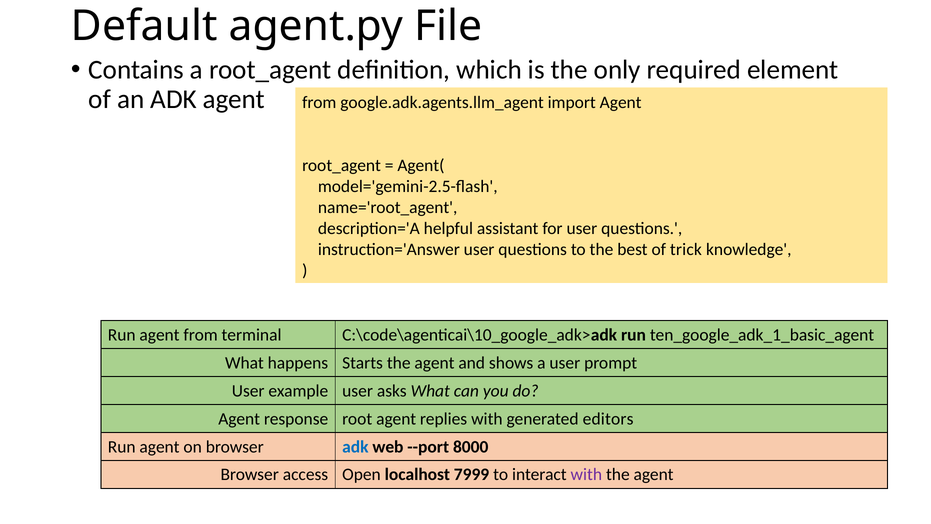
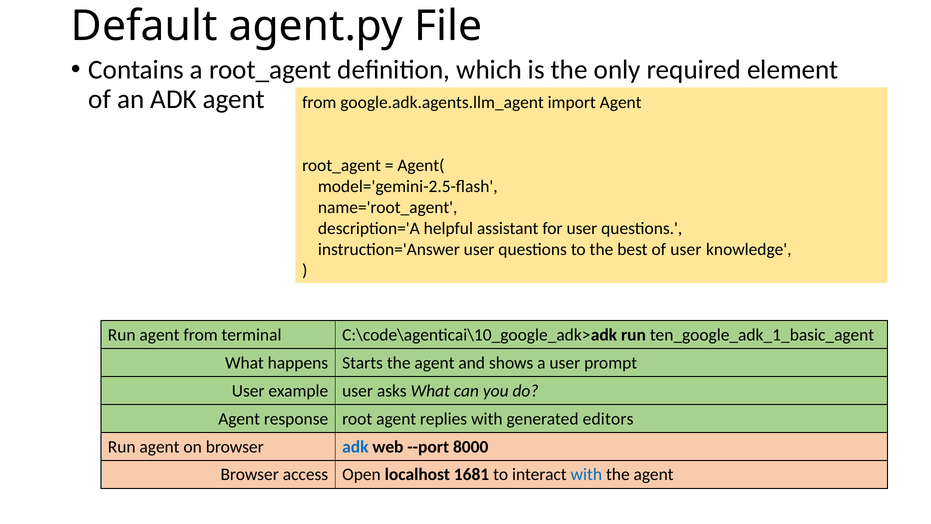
of trick: trick -> user
7999: 7999 -> 1681
with at (586, 474) colour: purple -> blue
